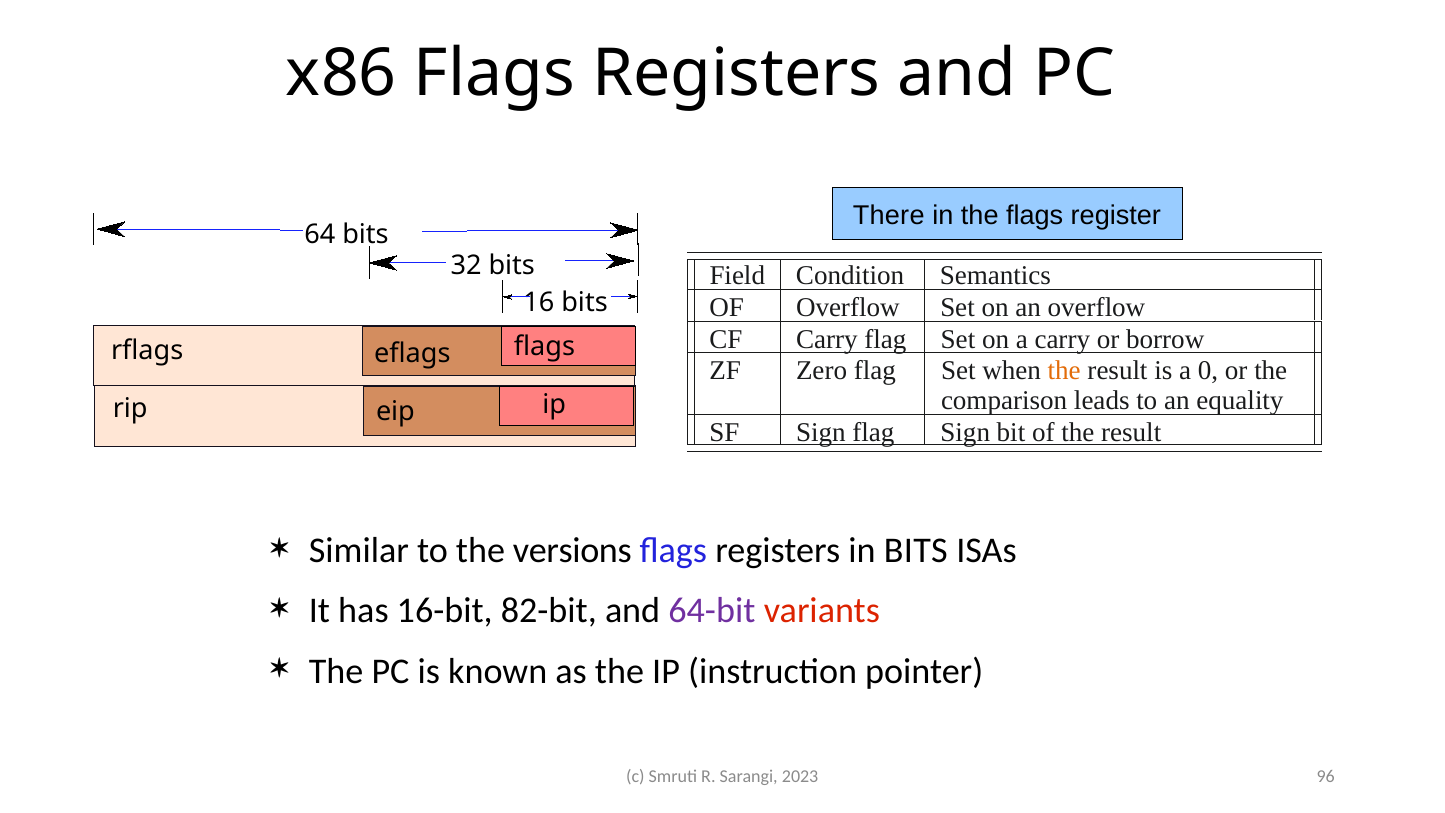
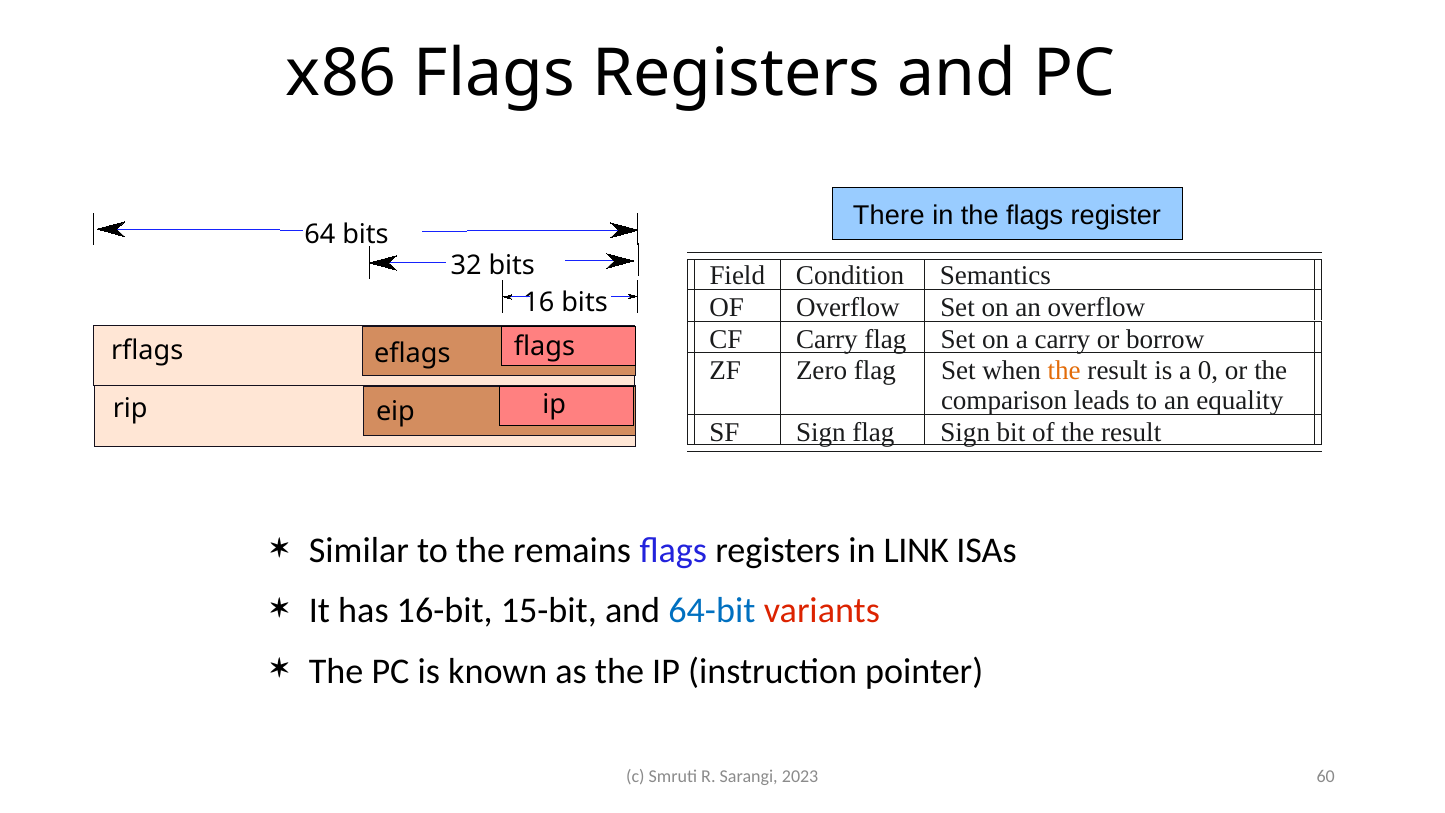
versions: versions -> remains
in BITS: BITS -> LINK
82-bit: 82-bit -> 15-bit
64-bit colour: purple -> blue
96: 96 -> 60
